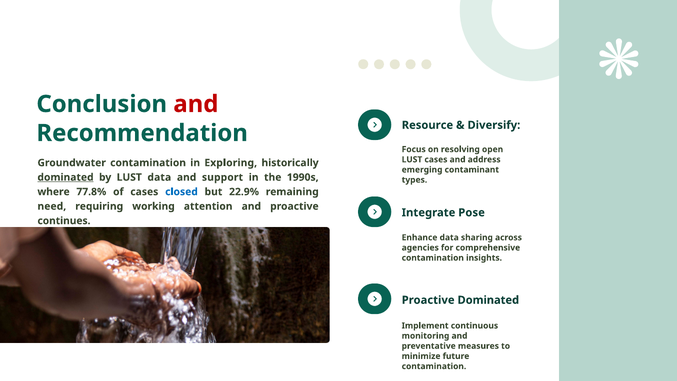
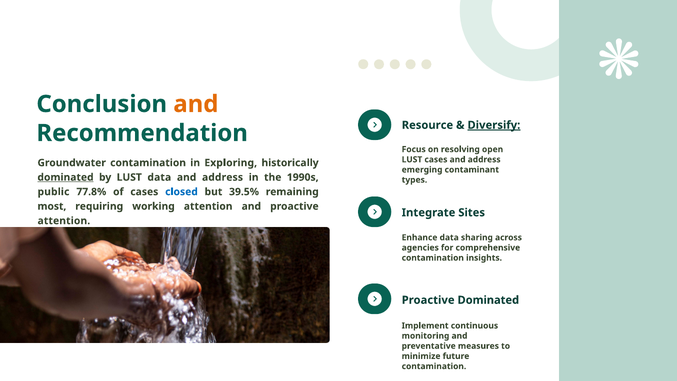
and at (196, 104) colour: red -> orange
Diversify underline: none -> present
support at (222, 177): support -> address
where: where -> public
22.9%: 22.9% -> 39.5%
need: need -> most
Pose: Pose -> Sites
continues at (64, 221): continues -> attention
